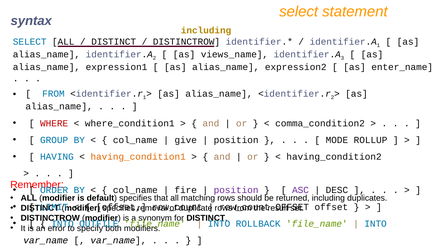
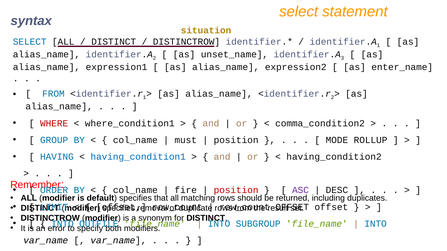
including at (206, 31): including -> situation
views_name: views_name -> unset_name
give: give -> must
having_condition1 colour: orange -> blue
position at (236, 191) colour: purple -> red
ROLLBACK: ROLLBACK -> SUBGROUP
